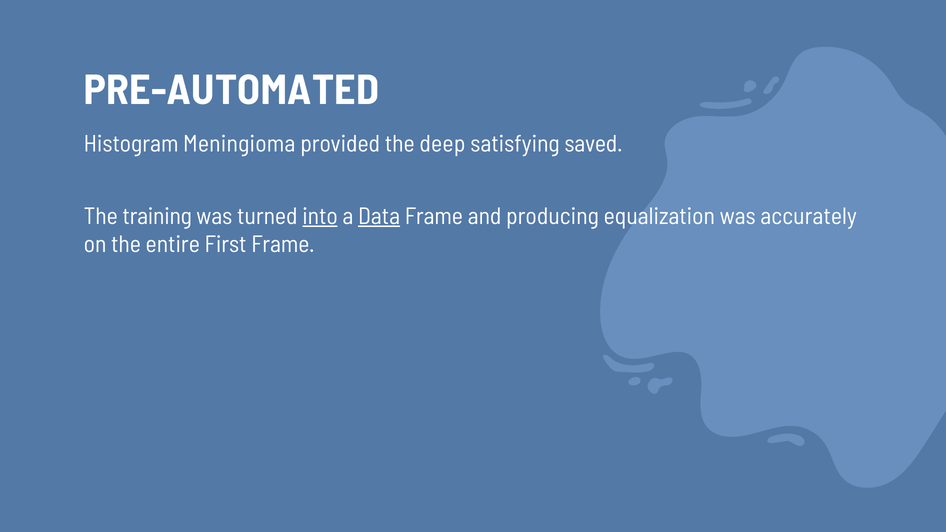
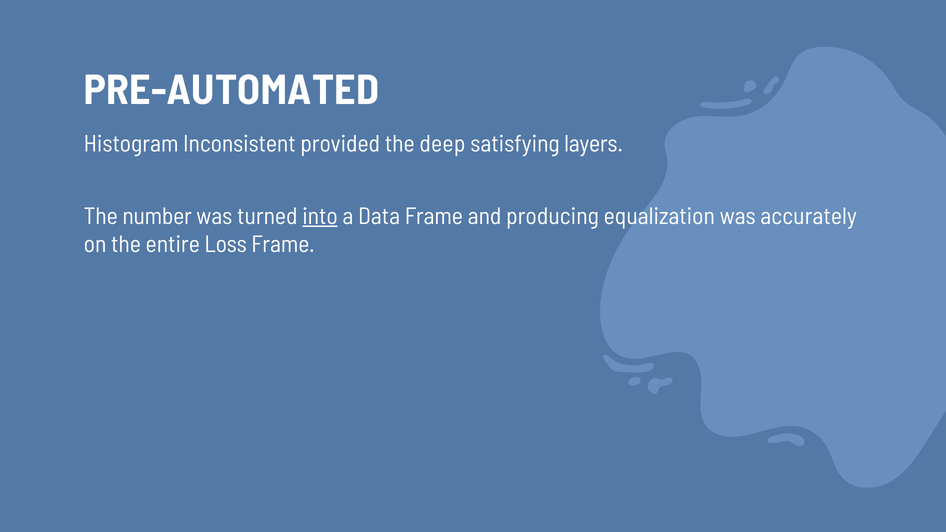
Meningioma: Meningioma -> Inconsistent
saved: saved -> layers
training: training -> number
Data underline: present -> none
First: First -> Loss
